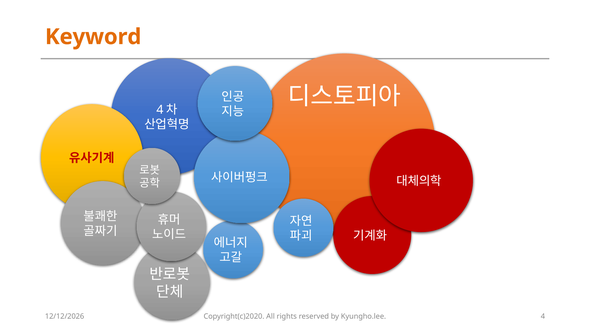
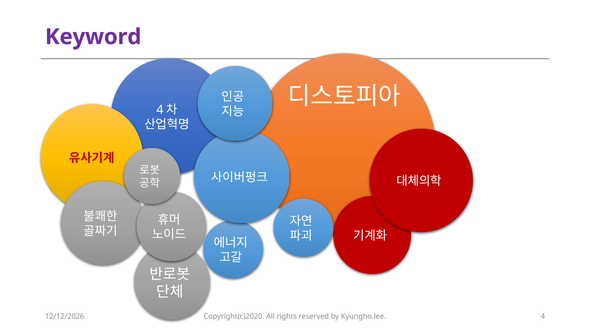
Keyword colour: orange -> purple
